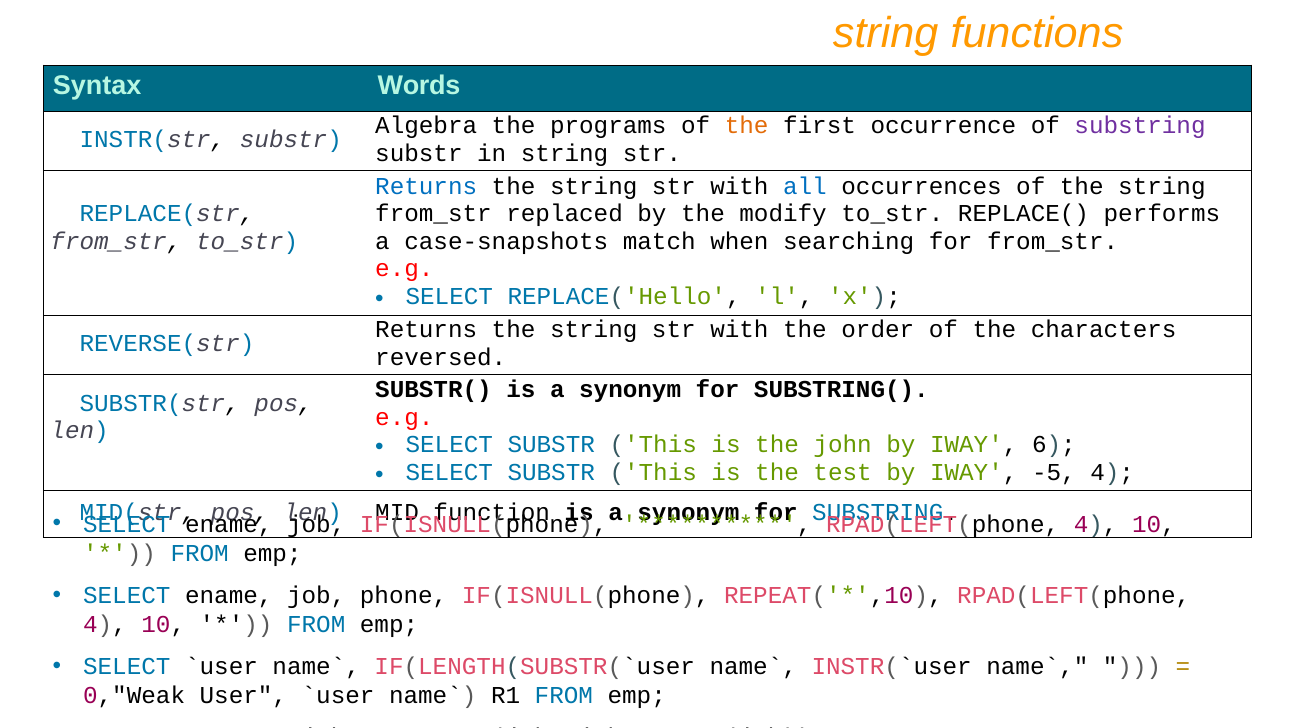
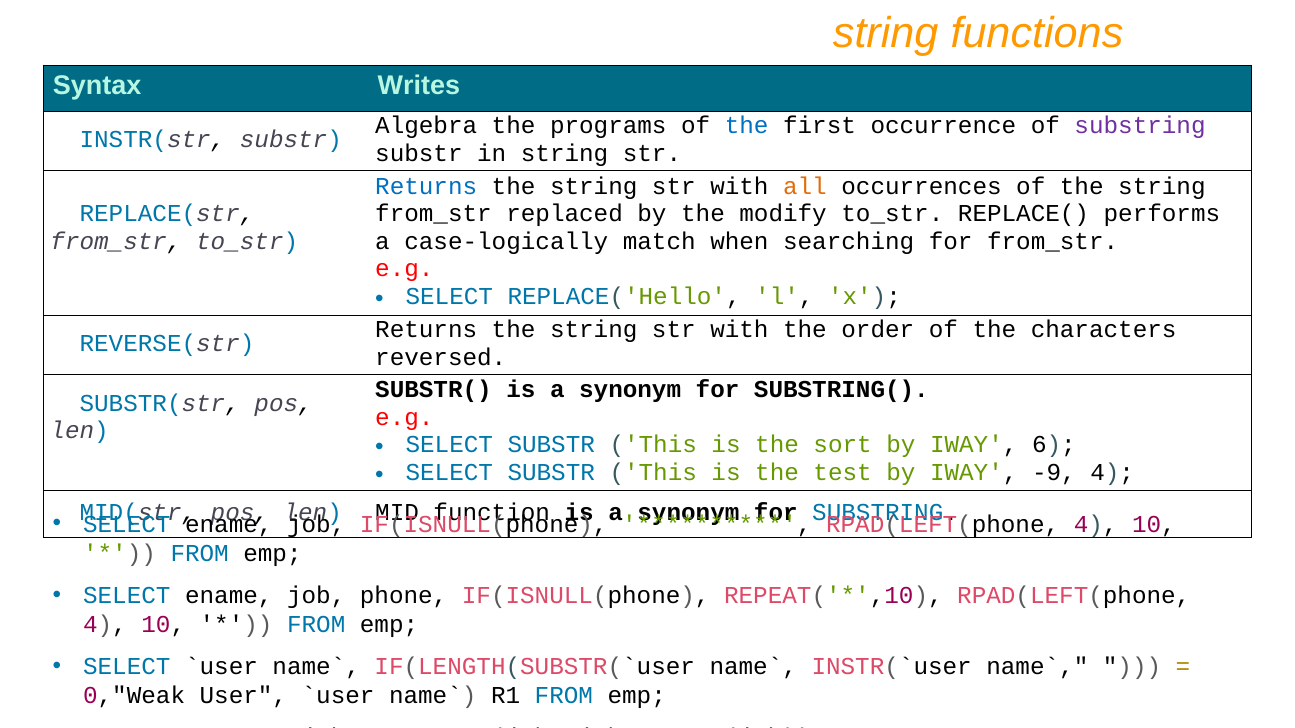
Words: Words -> Writes
the at (747, 126) colour: orange -> blue
all colour: blue -> orange
case-snapshots: case-snapshots -> case-logically
john: john -> sort
-5: -5 -> -9
